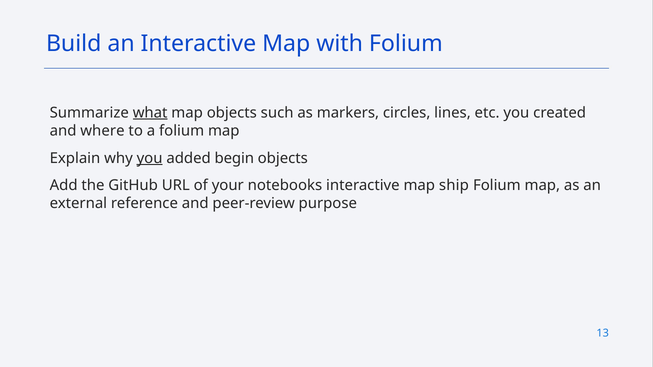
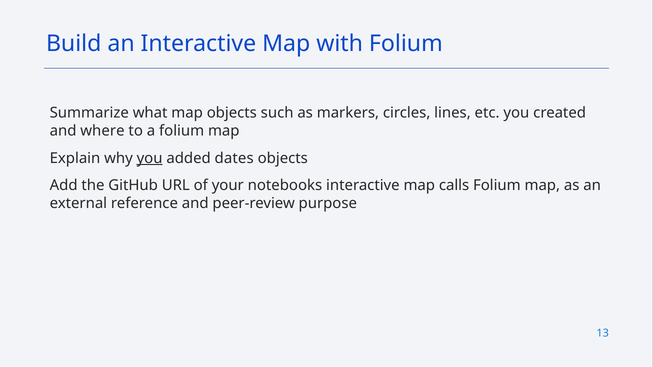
what underline: present -> none
begin: begin -> dates
ship: ship -> calls
